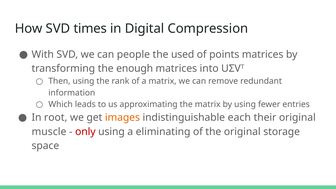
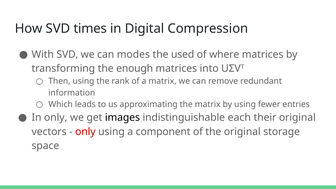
people: people -> modes
points: points -> where
In root: root -> only
images colour: orange -> black
muscle: muscle -> vectors
eliminating: eliminating -> component
